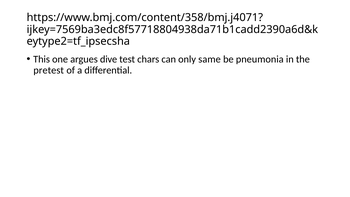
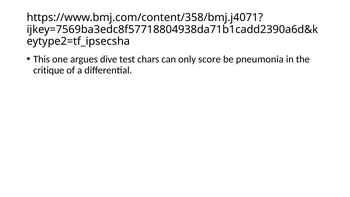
same: same -> score
pretest: pretest -> critique
